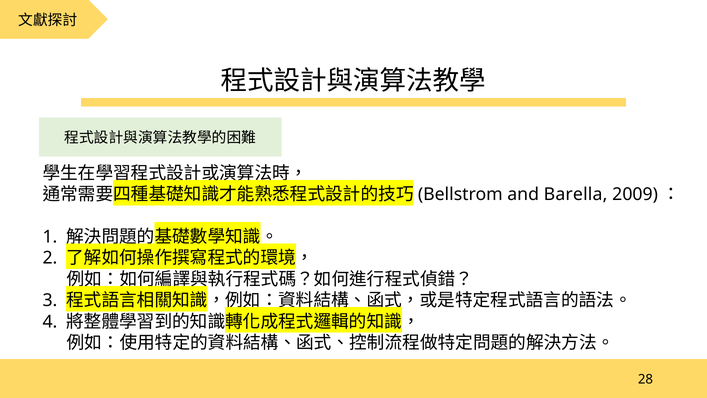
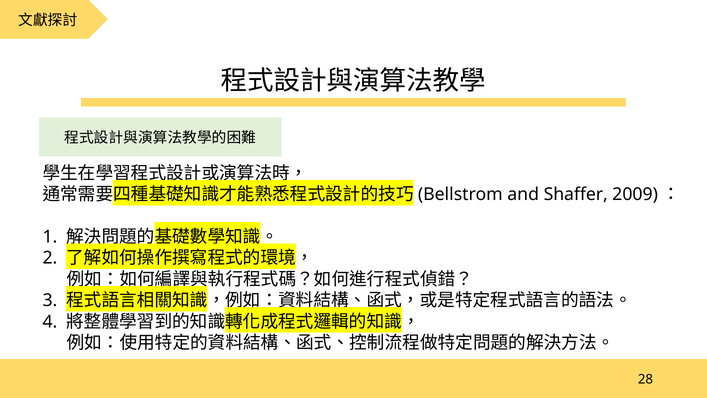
Barella: Barella -> Shaffer
